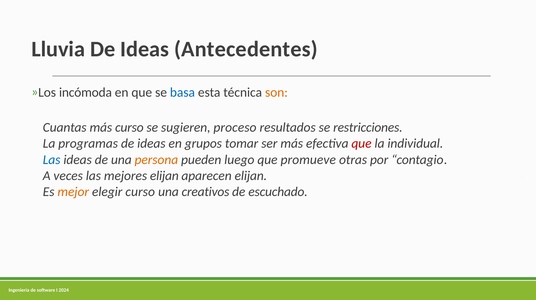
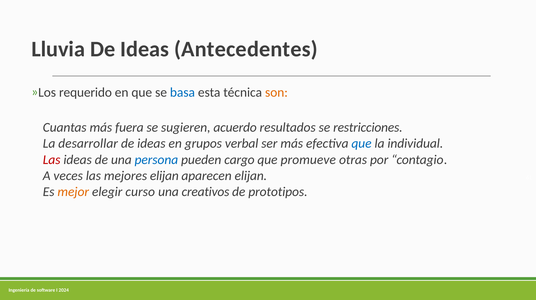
incómoda: incómoda -> requerido
más curso: curso -> fuera
proceso: proceso -> acuerdo
programas: programas -> desarrollar
tomar: tomar -> verbal
que at (361, 144) colour: red -> blue
Las at (52, 160) colour: blue -> red
persona colour: orange -> blue
luego: luego -> cargo
escuchado: escuchado -> prototipos
